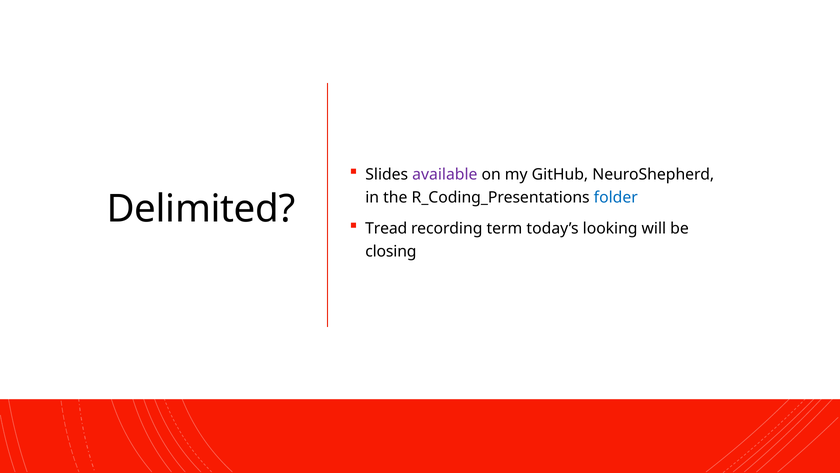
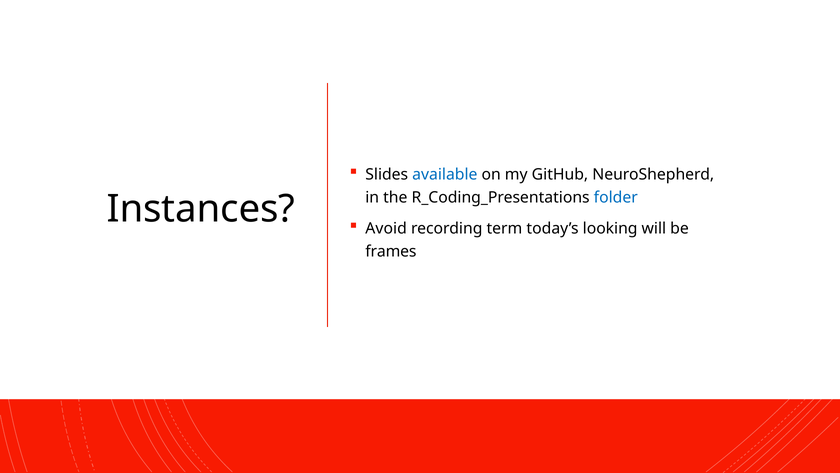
available colour: purple -> blue
Delimited: Delimited -> Instances
Tread: Tread -> Avoid
closing: closing -> frames
